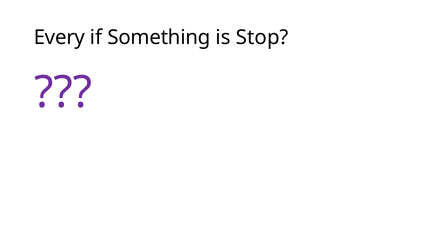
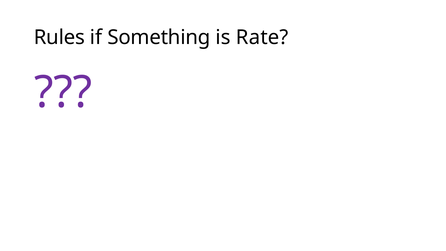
Every: Every -> Rules
Stop: Stop -> Rate
